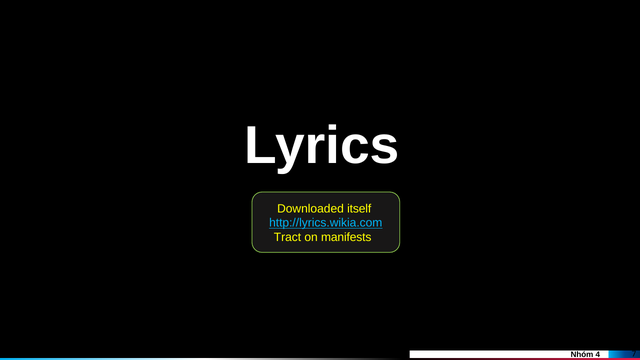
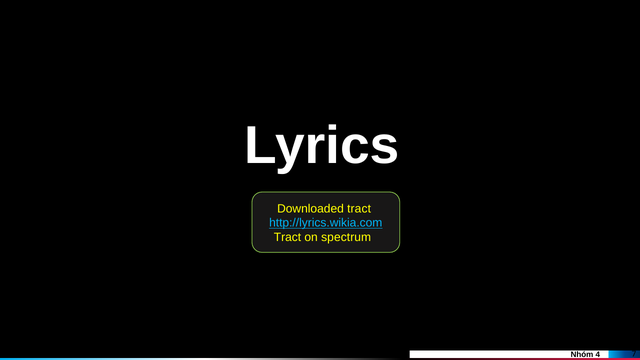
Downloaded itself: itself -> tract
manifests: manifests -> spectrum
